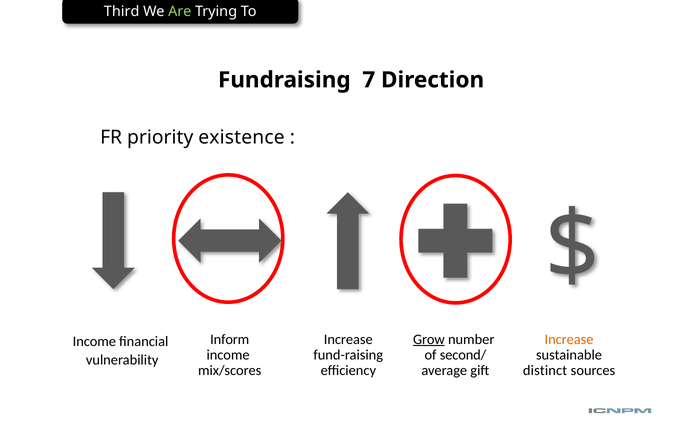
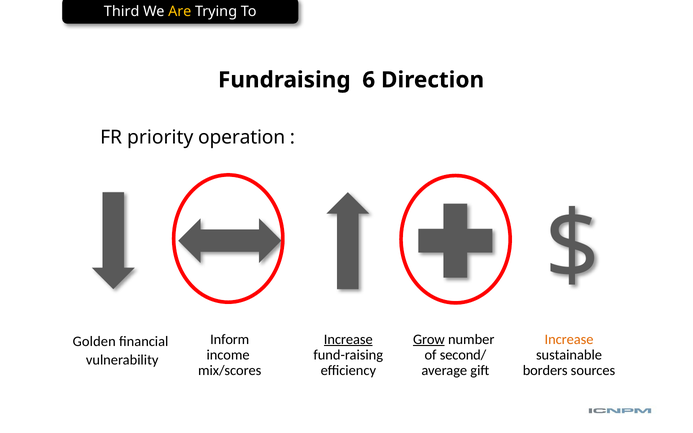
Are colour: light green -> yellow
7: 7 -> 6
existence: existence -> operation
Increase at (348, 339) underline: none -> present
Income at (94, 341): Income -> Golden
distinct: distinct -> borders
